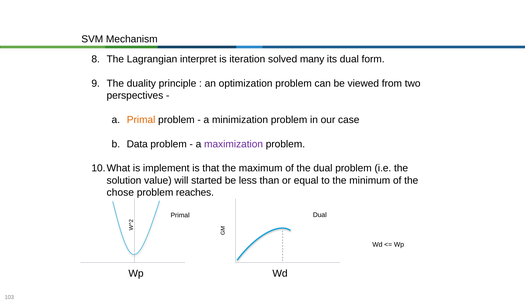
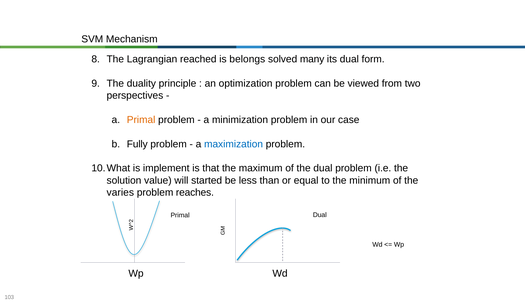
interpret: interpret -> reached
iteration: iteration -> belongs
Data: Data -> Fully
maximization colour: purple -> blue
chose: chose -> varies
